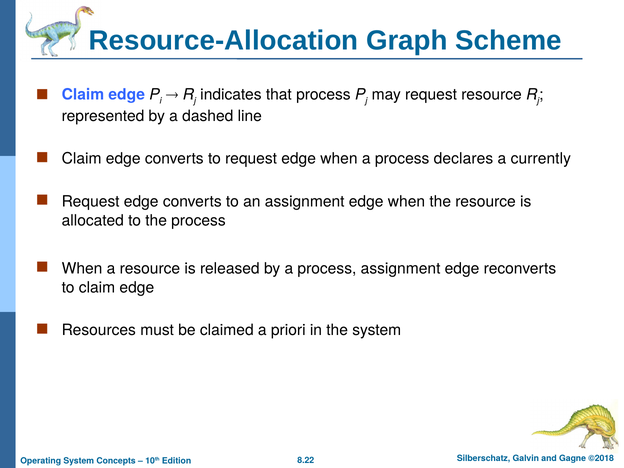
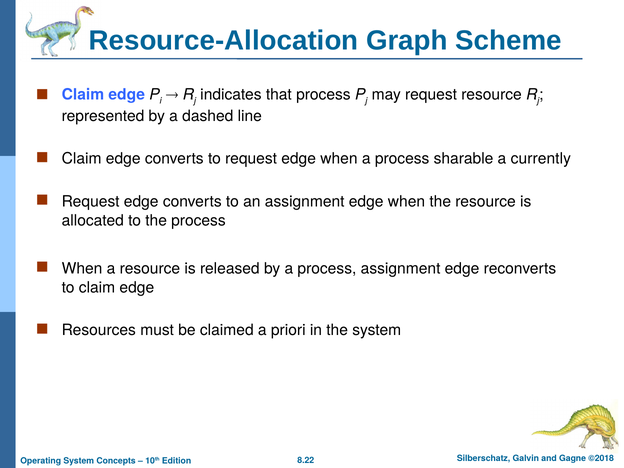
declares: declares -> sharable
